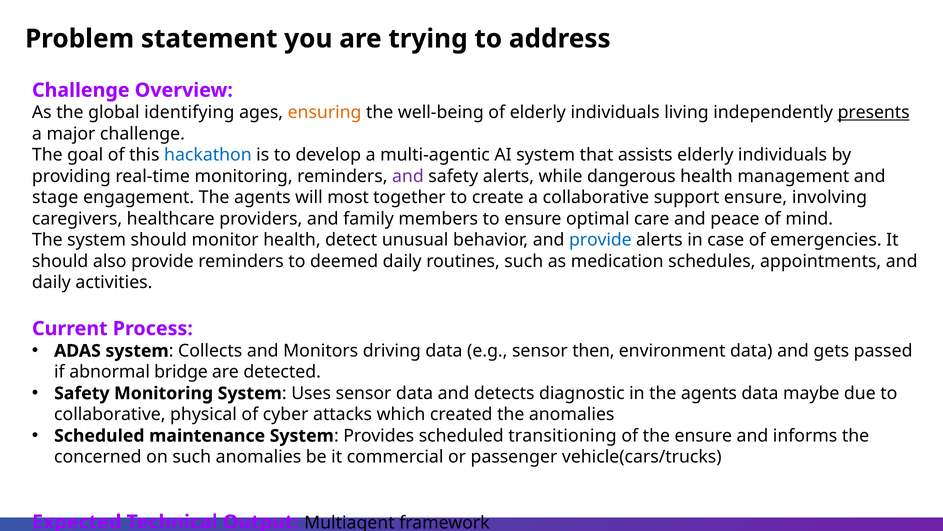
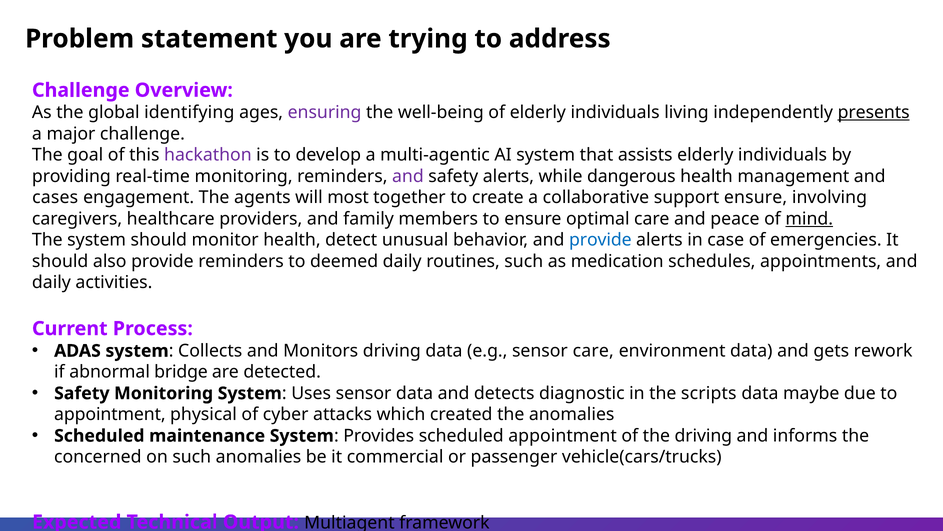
ensuring colour: orange -> purple
hackathon colour: blue -> purple
stage: stage -> cases
mind underline: none -> present
sensor then: then -> care
passed: passed -> rework
in the agents: agents -> scripts
collaborative at (110, 414): collaborative -> appointment
scheduled transitioning: transitioning -> appointment
the ensure: ensure -> driving
